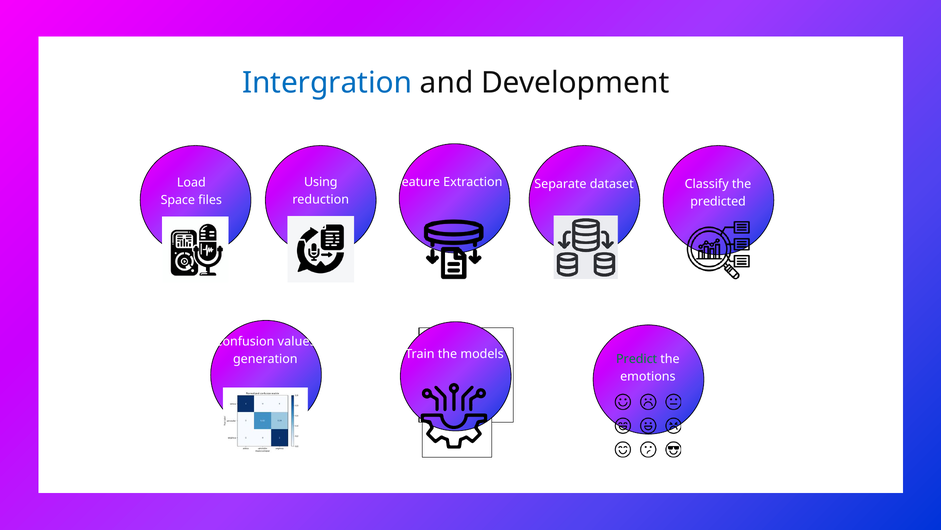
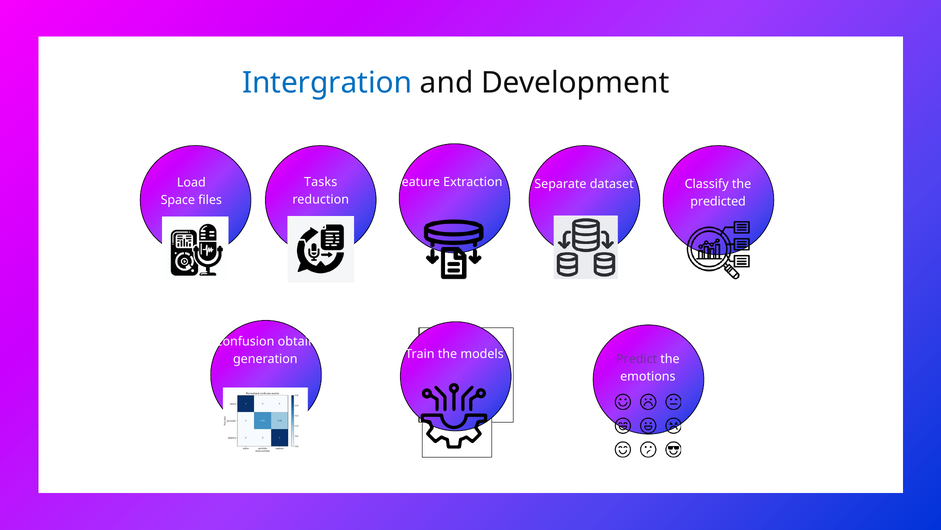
Using: Using -> Tasks
values: values -> obtain
Predict colour: green -> purple
